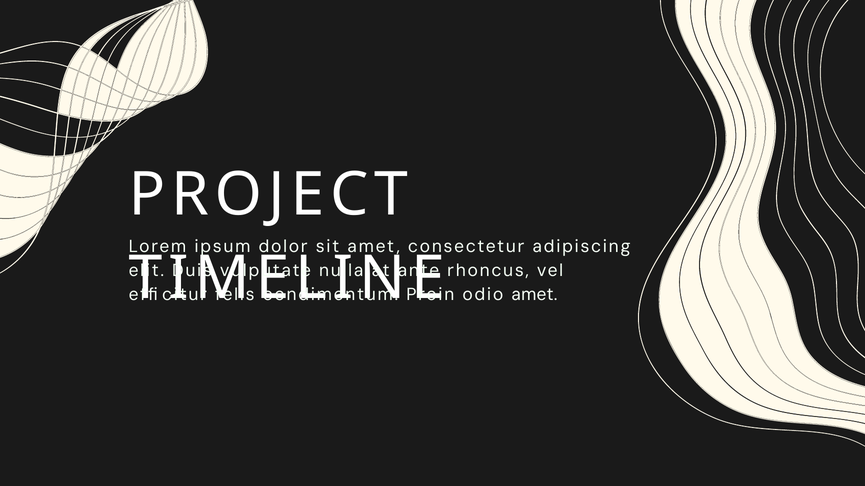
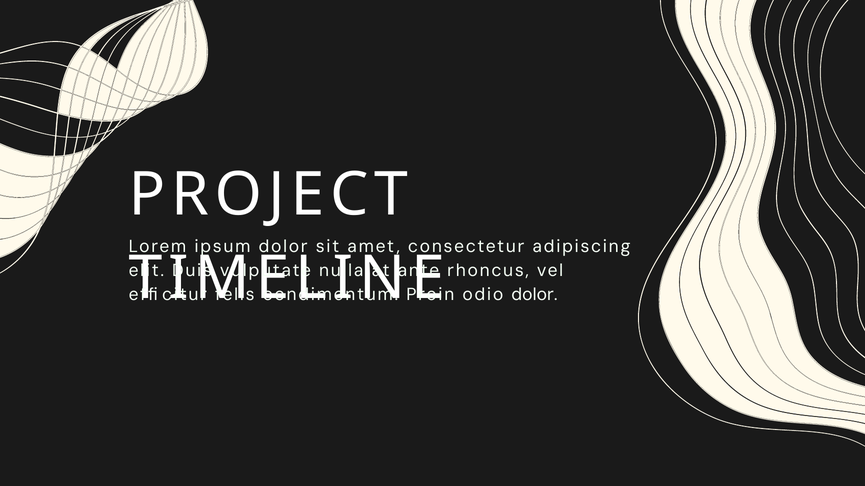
odio amet: amet -> dolor
